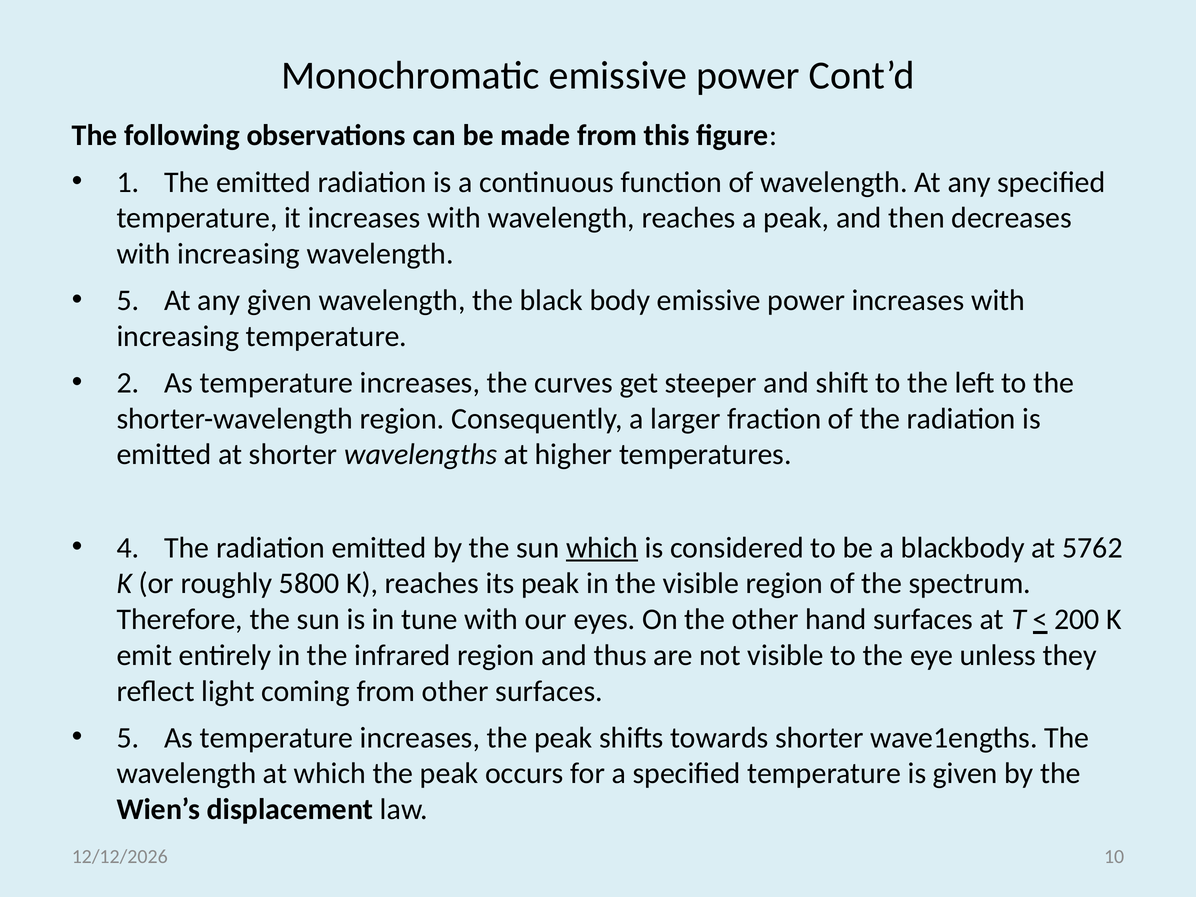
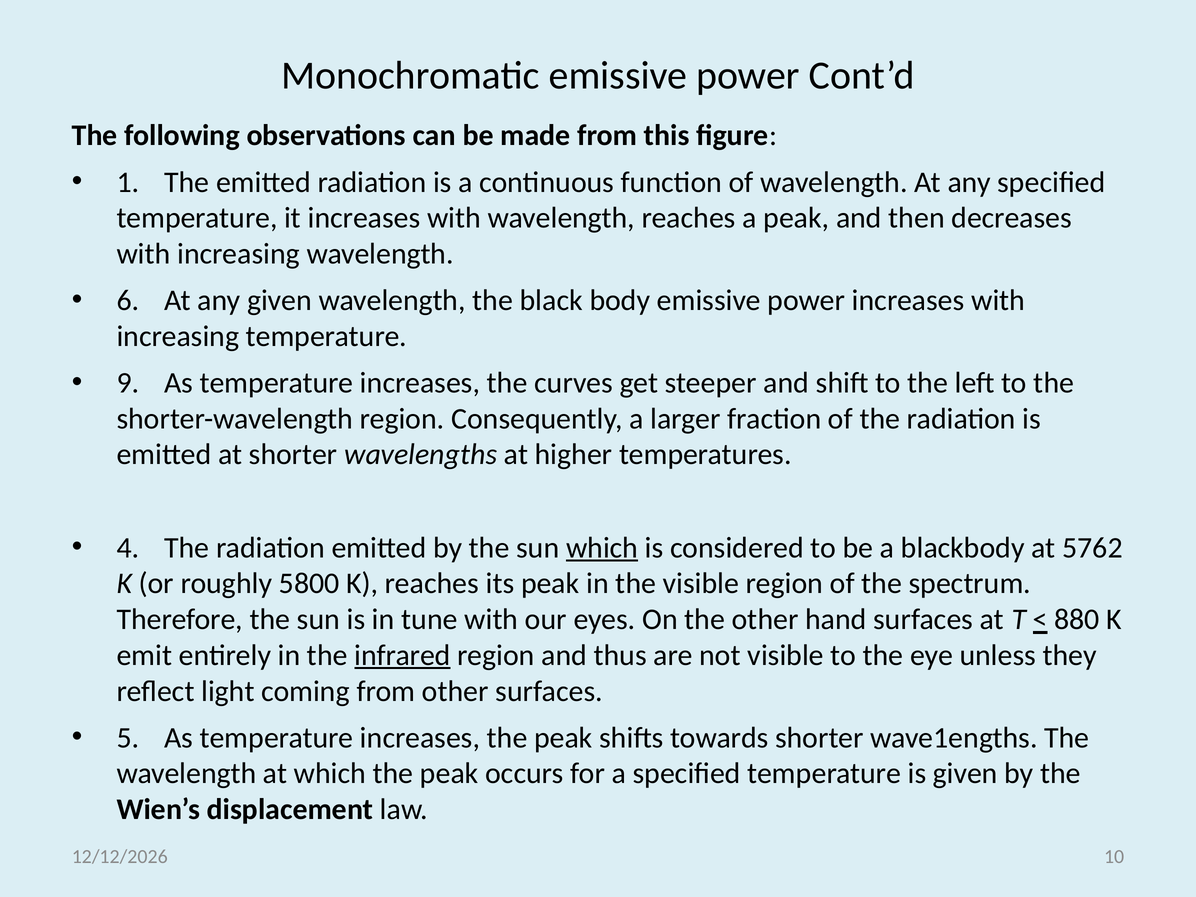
5 at (128, 300): 5 -> 6
2: 2 -> 9
200: 200 -> 880
infrared underline: none -> present
